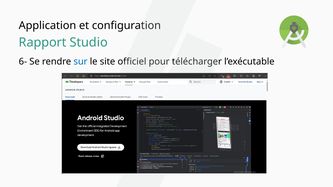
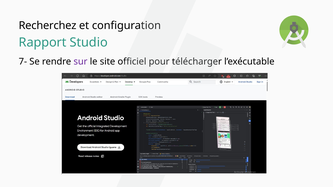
Application: Application -> Recherchez
6-: 6- -> 7-
sur colour: blue -> purple
